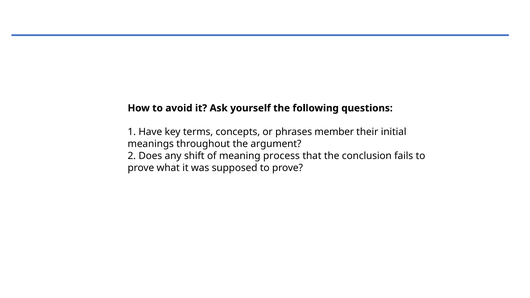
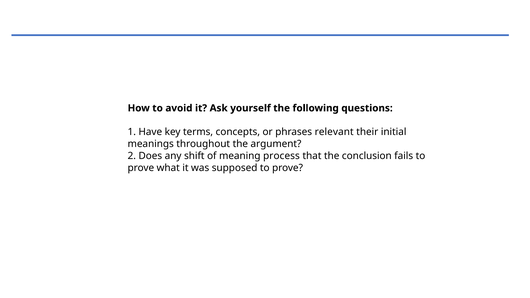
member: member -> relevant
